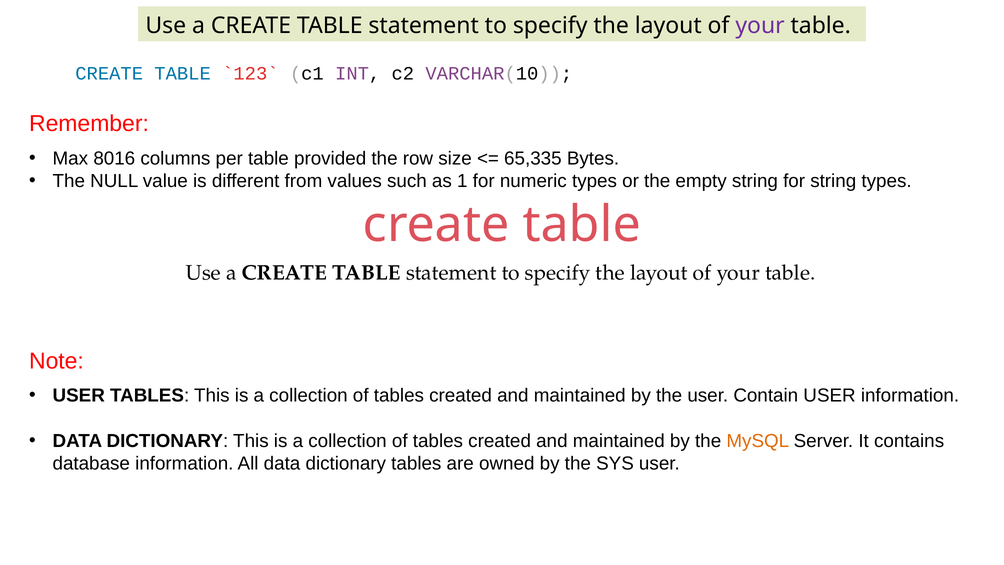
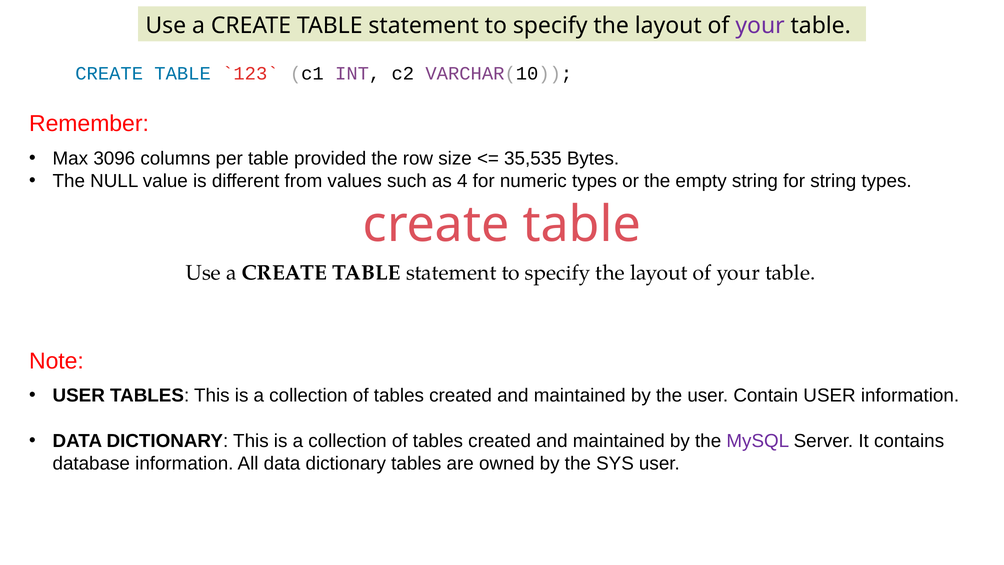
8016: 8016 -> 3096
65,335: 65,335 -> 35,535
1: 1 -> 4
MySQL colour: orange -> purple
